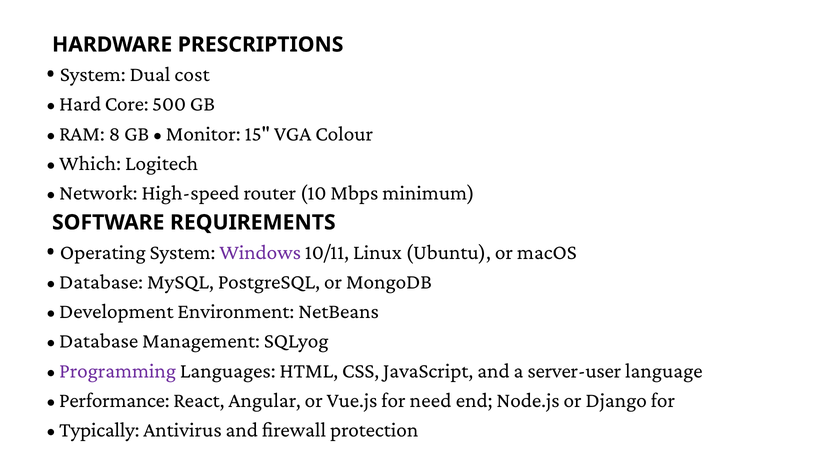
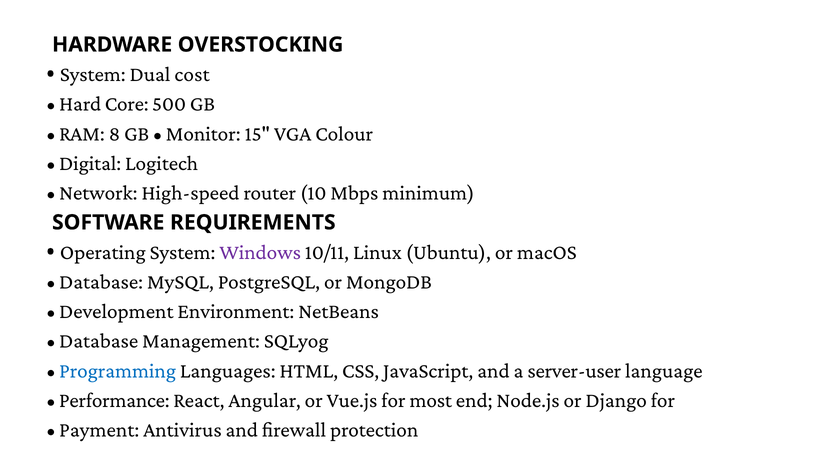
PRESCRIPTIONS: PRESCRIPTIONS -> OVERSTOCKING
Which: Which -> Digital
Programming colour: purple -> blue
need: need -> most
Typically: Typically -> Payment
